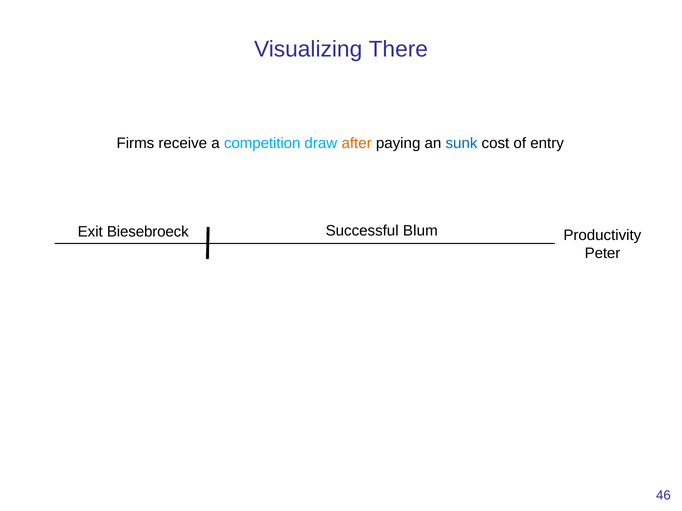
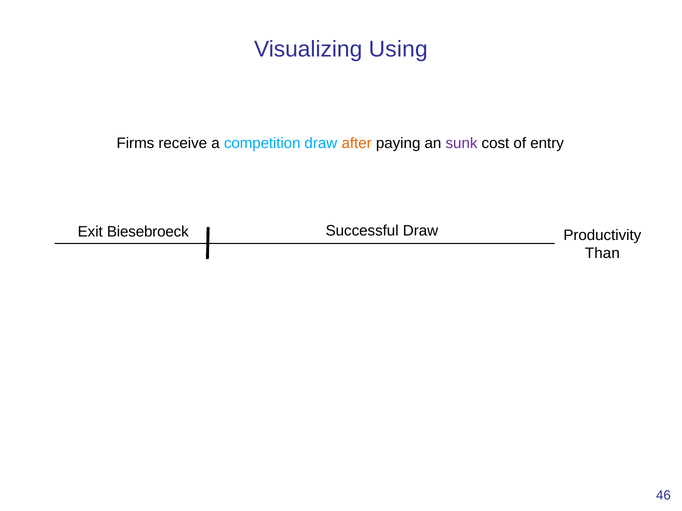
There: There -> Using
sunk colour: blue -> purple
Successful Blum: Blum -> Draw
Peter: Peter -> Than
